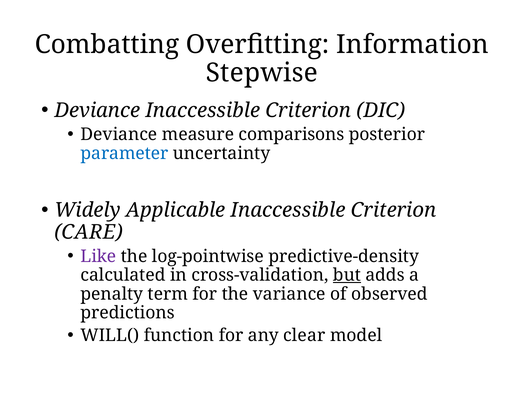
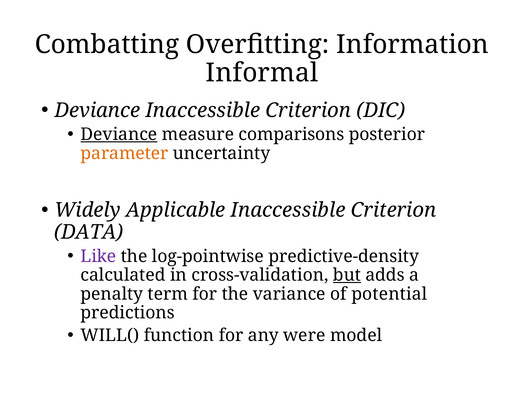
Stepwise: Stepwise -> Informal
Deviance at (119, 134) underline: none -> present
parameter colour: blue -> orange
CARE: CARE -> DATA
observed: observed -> potential
clear: clear -> were
